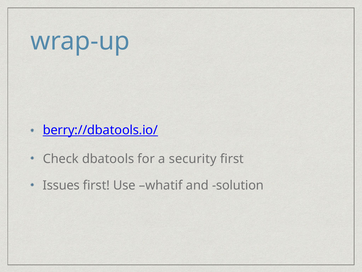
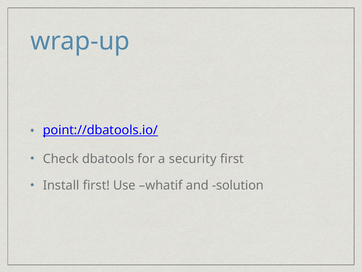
berry://dbatools.io/: berry://dbatools.io/ -> point://dbatools.io/
Issues: Issues -> Install
